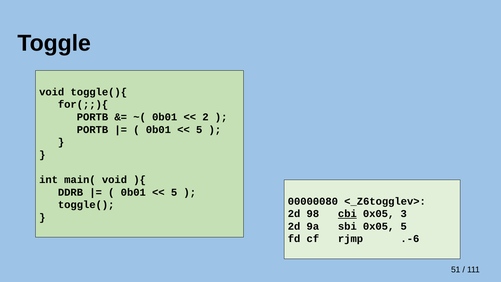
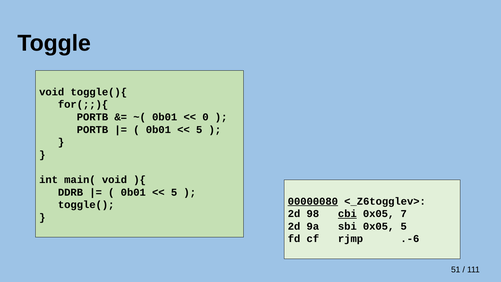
2: 2 -> 0
00000080 underline: none -> present
3: 3 -> 7
